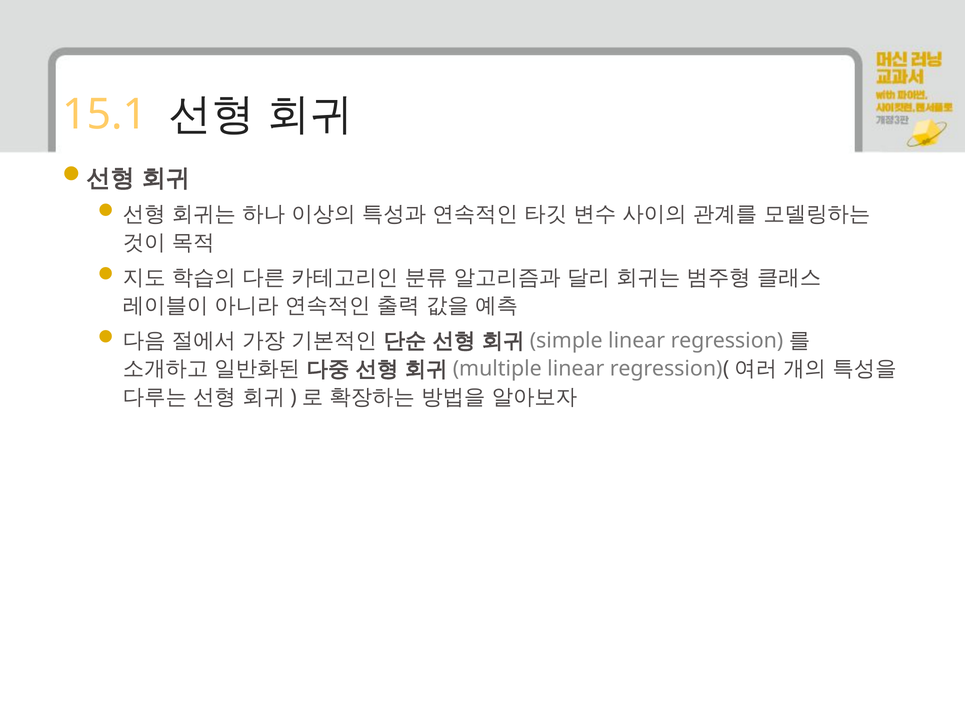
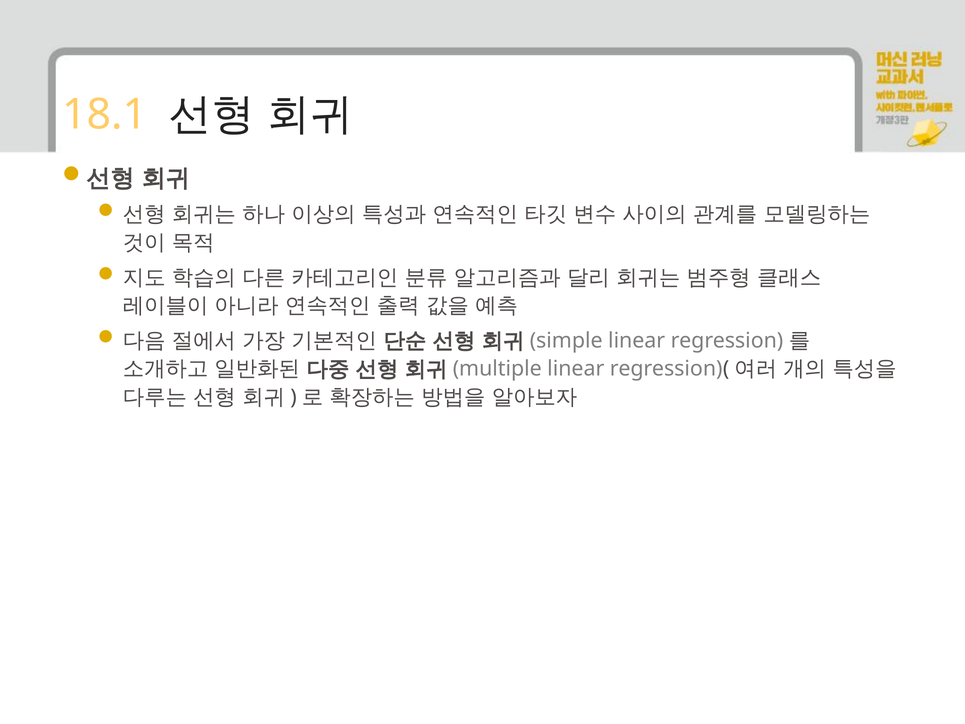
15.1: 15.1 -> 18.1
